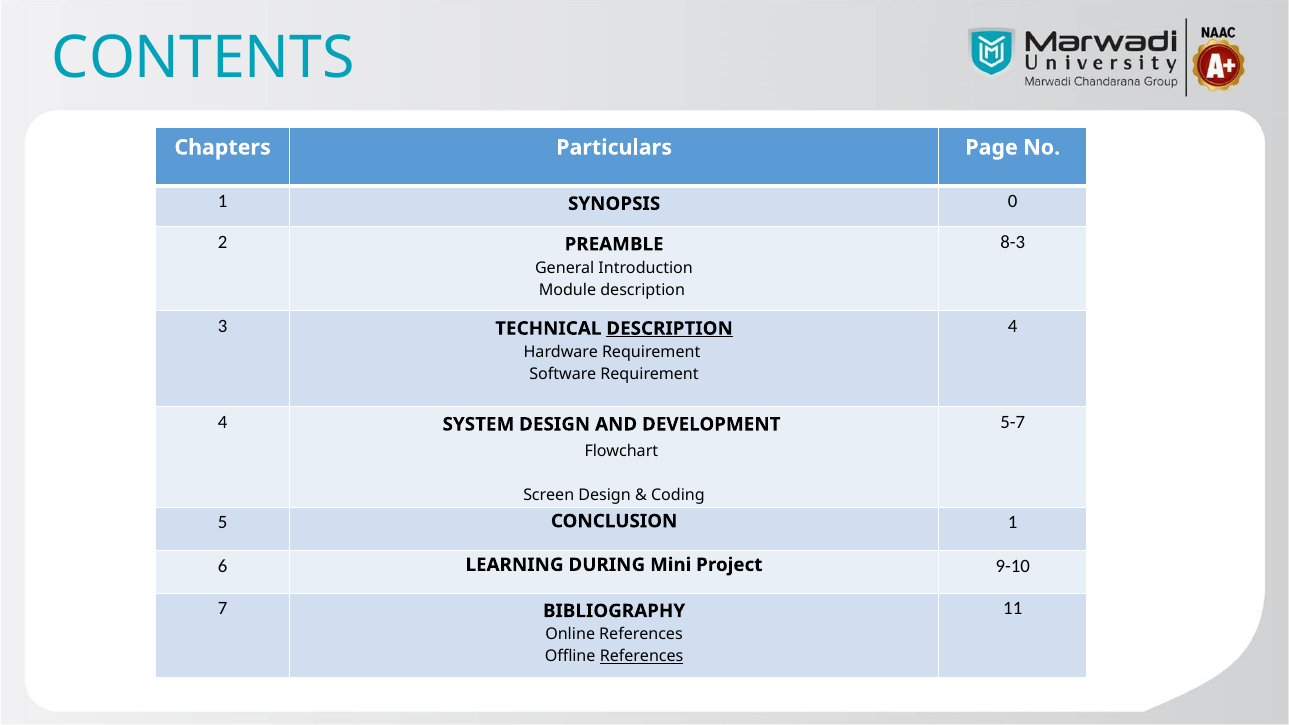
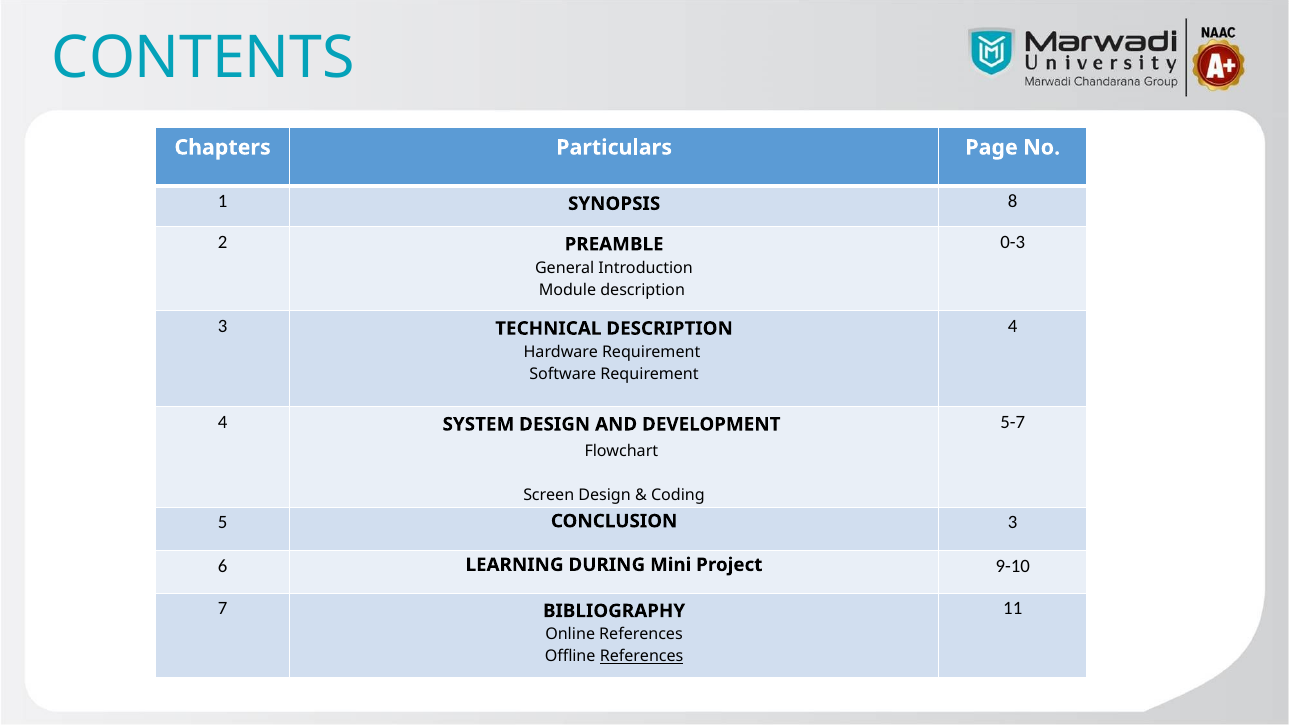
0: 0 -> 8
8-3: 8-3 -> 0-3
DESCRIPTION at (670, 329) underline: present -> none
CONCLUSION 1: 1 -> 3
